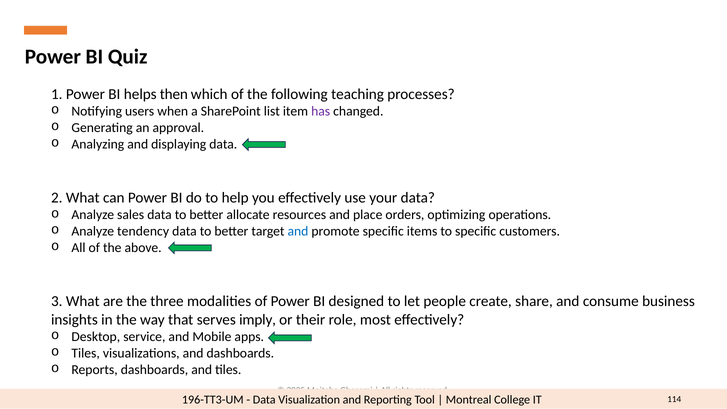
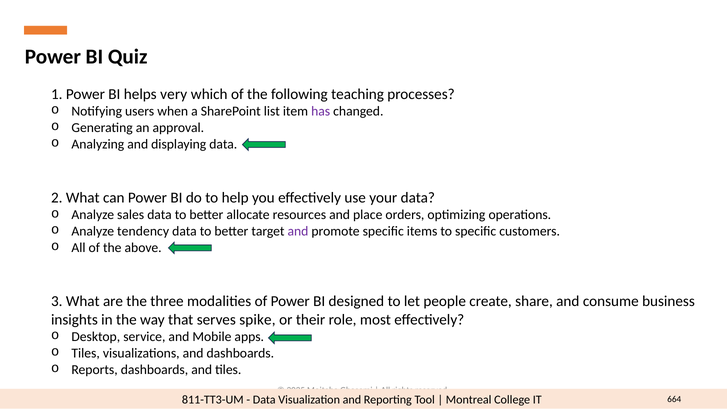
then: then -> very
and at (298, 231) colour: blue -> purple
imply: imply -> spike
196-TT3-UM: 196-TT3-UM -> 811-TT3-UM
114: 114 -> 664
